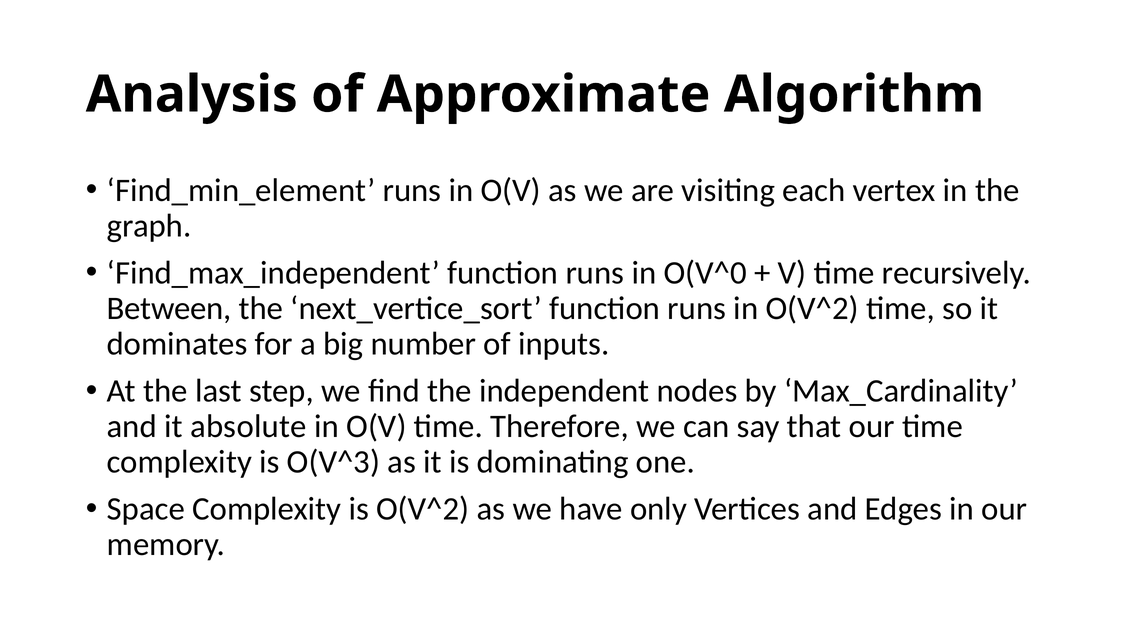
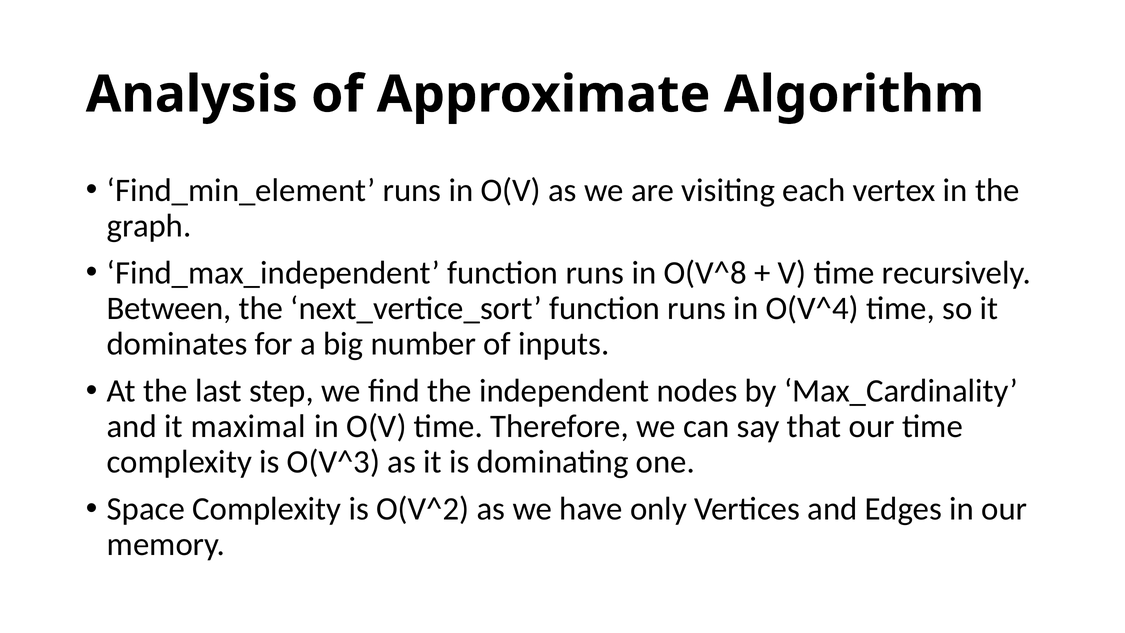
O(V^0: O(V^0 -> O(V^8
in O(V^2: O(V^2 -> O(V^4
absolute: absolute -> maximal
